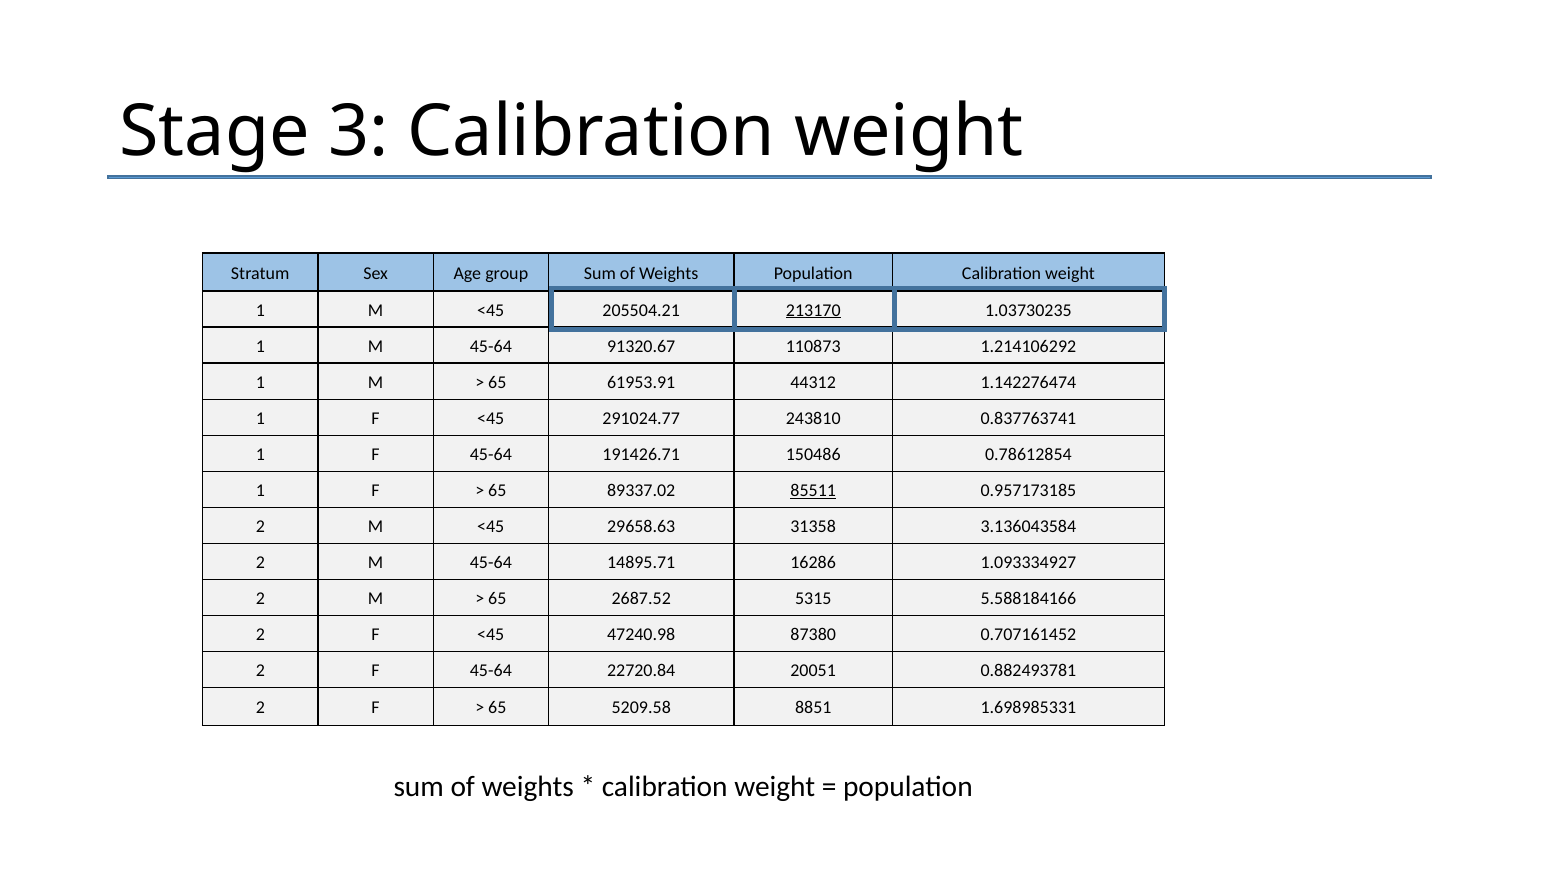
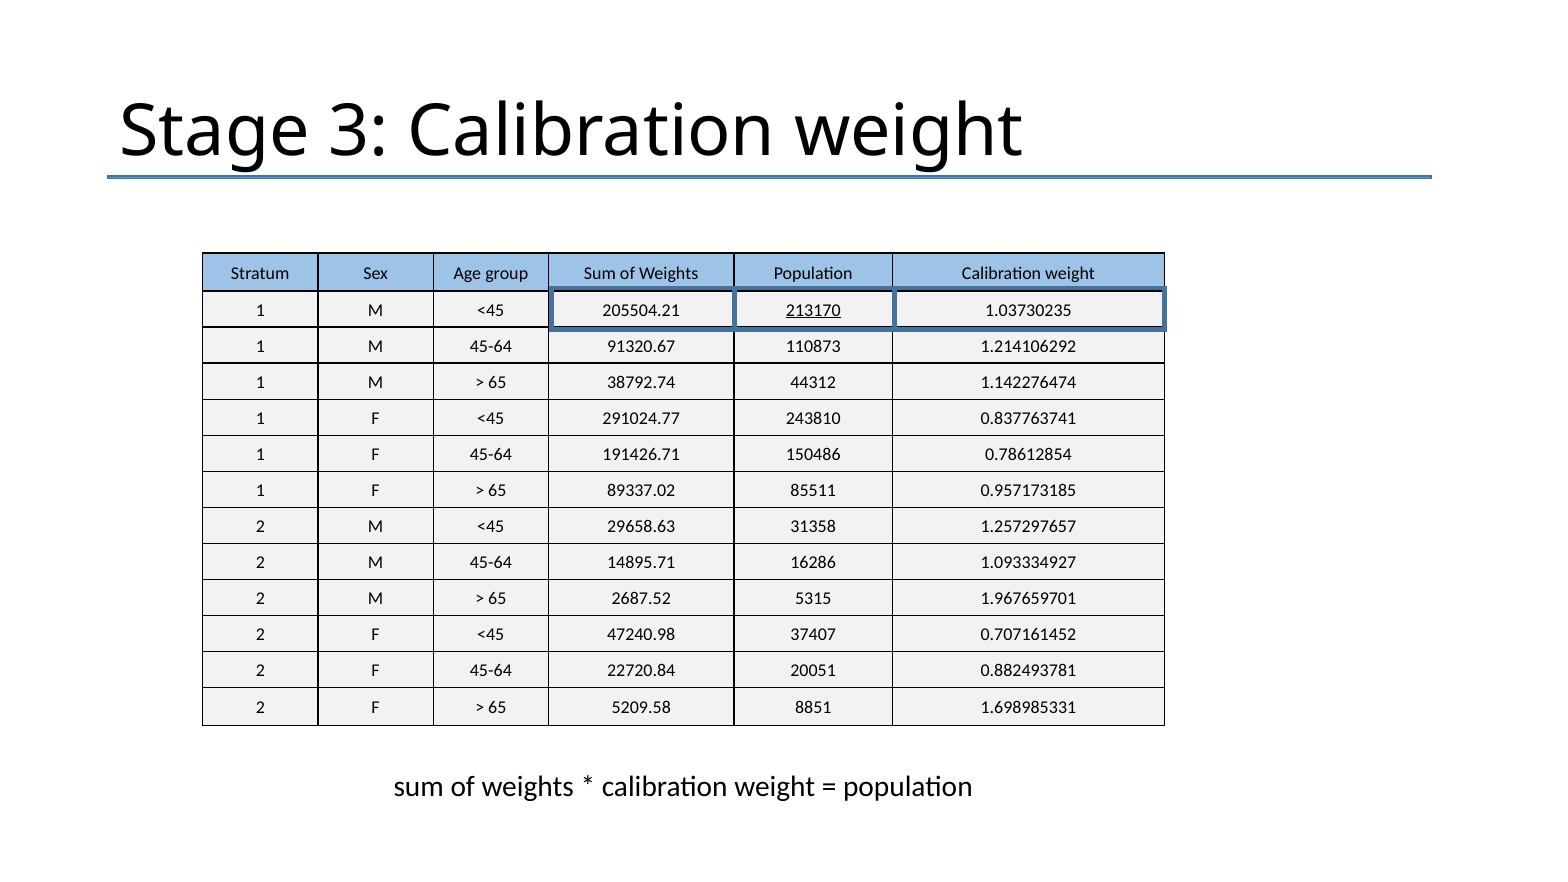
61953.91: 61953.91 -> 38792.74
85511 underline: present -> none
3.136043584: 3.136043584 -> 1.257297657
5.588184166: 5.588184166 -> 1.967659701
87380: 87380 -> 37407
